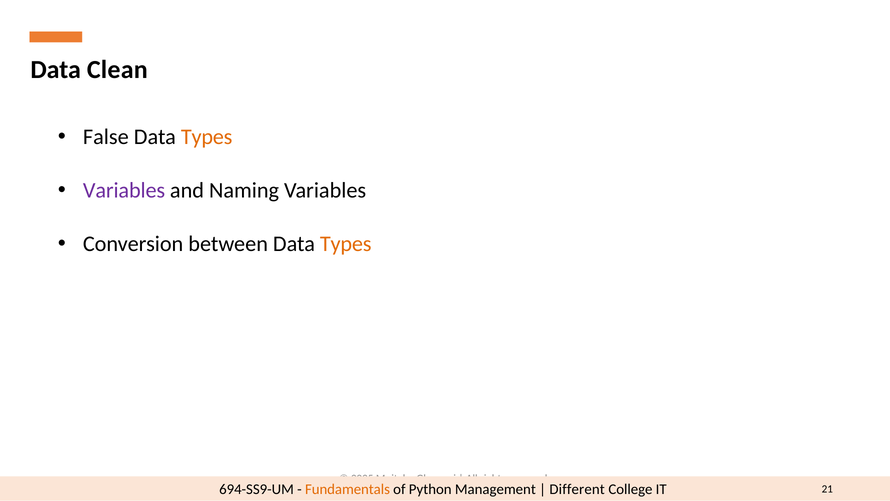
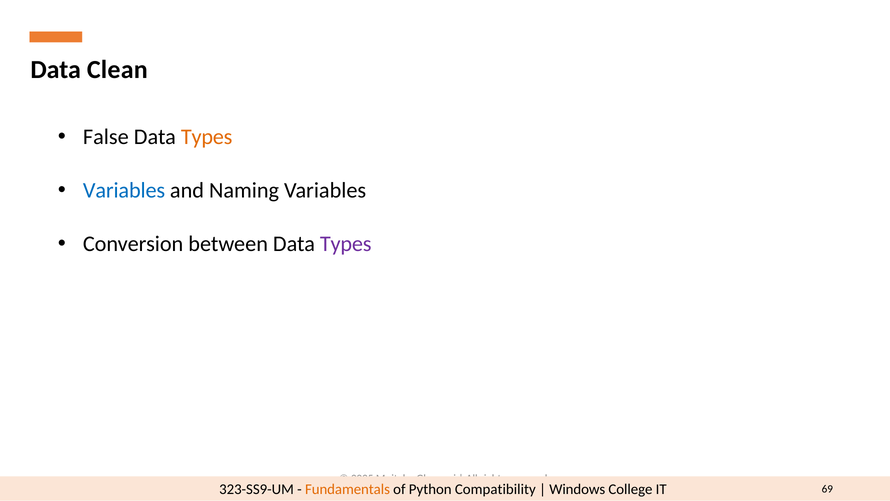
Variables at (124, 190) colour: purple -> blue
Types at (346, 244) colour: orange -> purple
694-SS9-UM: 694-SS9-UM -> 323-SS9-UM
Management: Management -> Compatibility
Different: Different -> Windows
21: 21 -> 69
